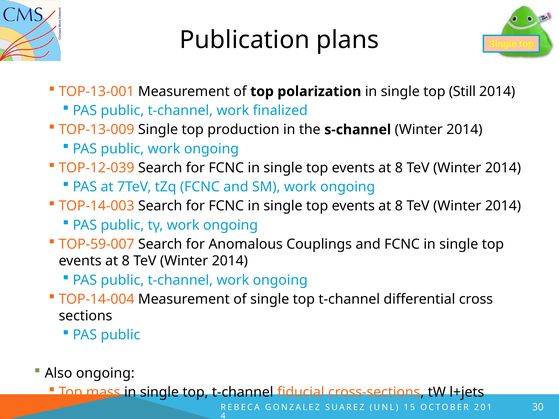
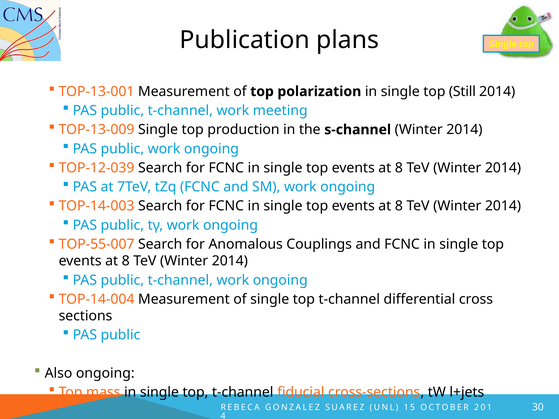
finalized: finalized -> meeting
TOP-59-007: TOP-59-007 -> TOP-55-007
